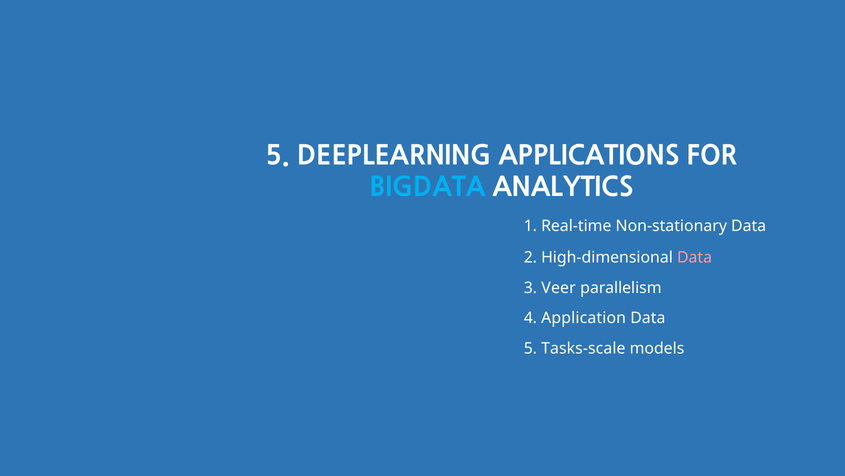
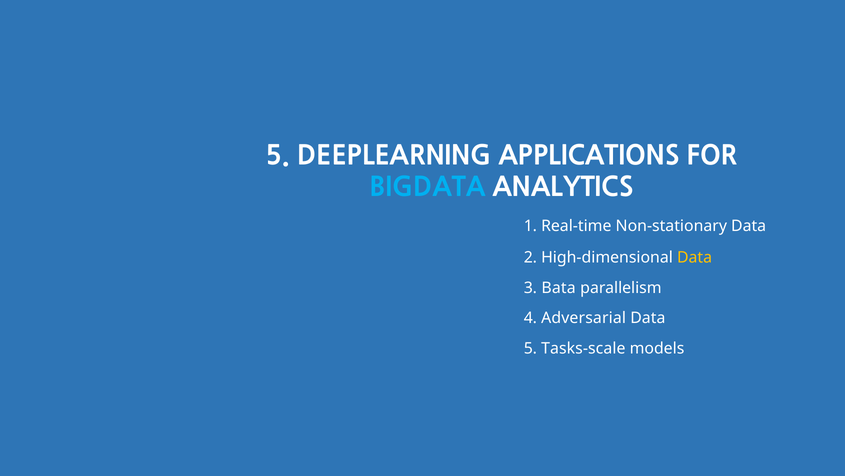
Data at (695, 257) colour: pink -> yellow
Veer: Veer -> Bata
Application: Application -> Adversarial
